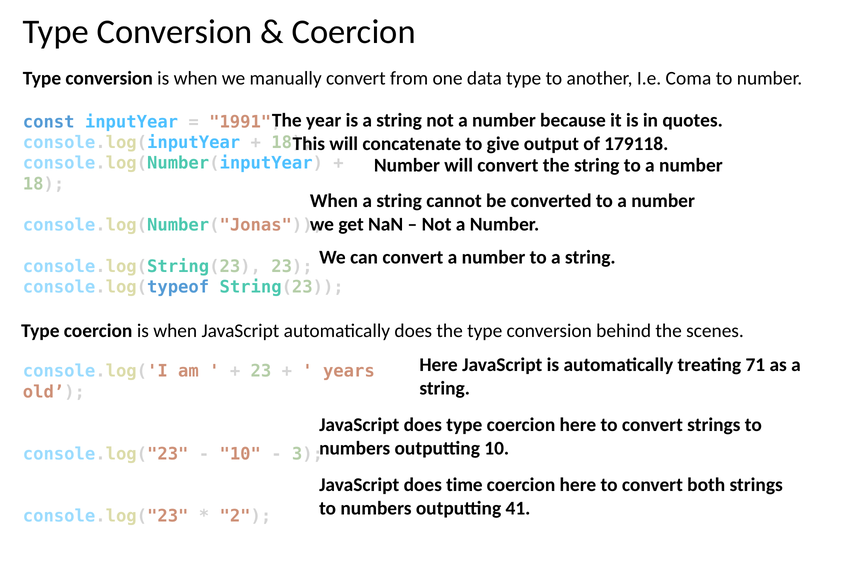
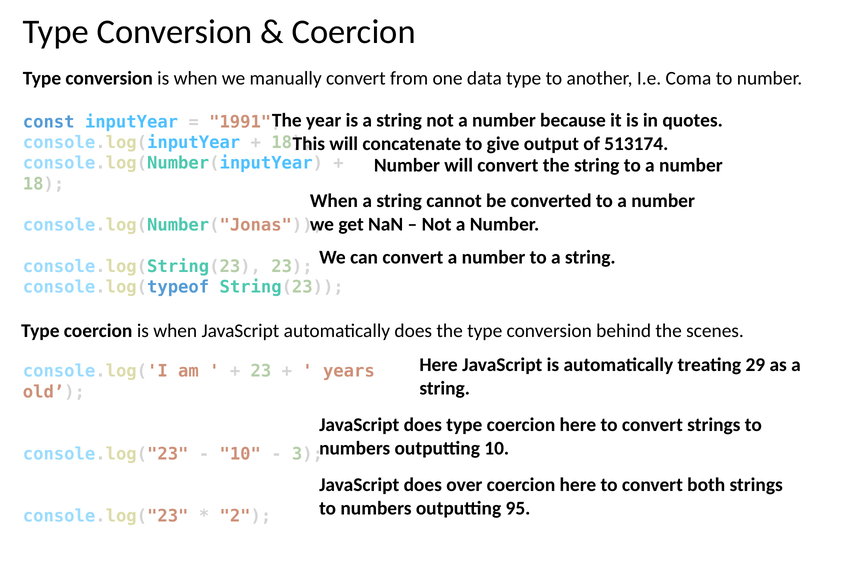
179118: 179118 -> 513174
71: 71 -> 29
time: time -> over
41: 41 -> 95
